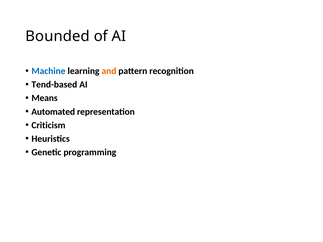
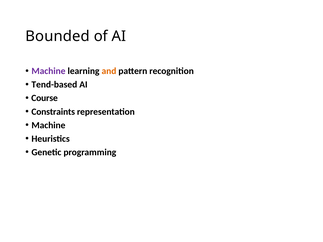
Machine at (48, 71) colour: blue -> purple
Means: Means -> Course
Automated: Automated -> Constraints
Criticism at (48, 125): Criticism -> Machine
